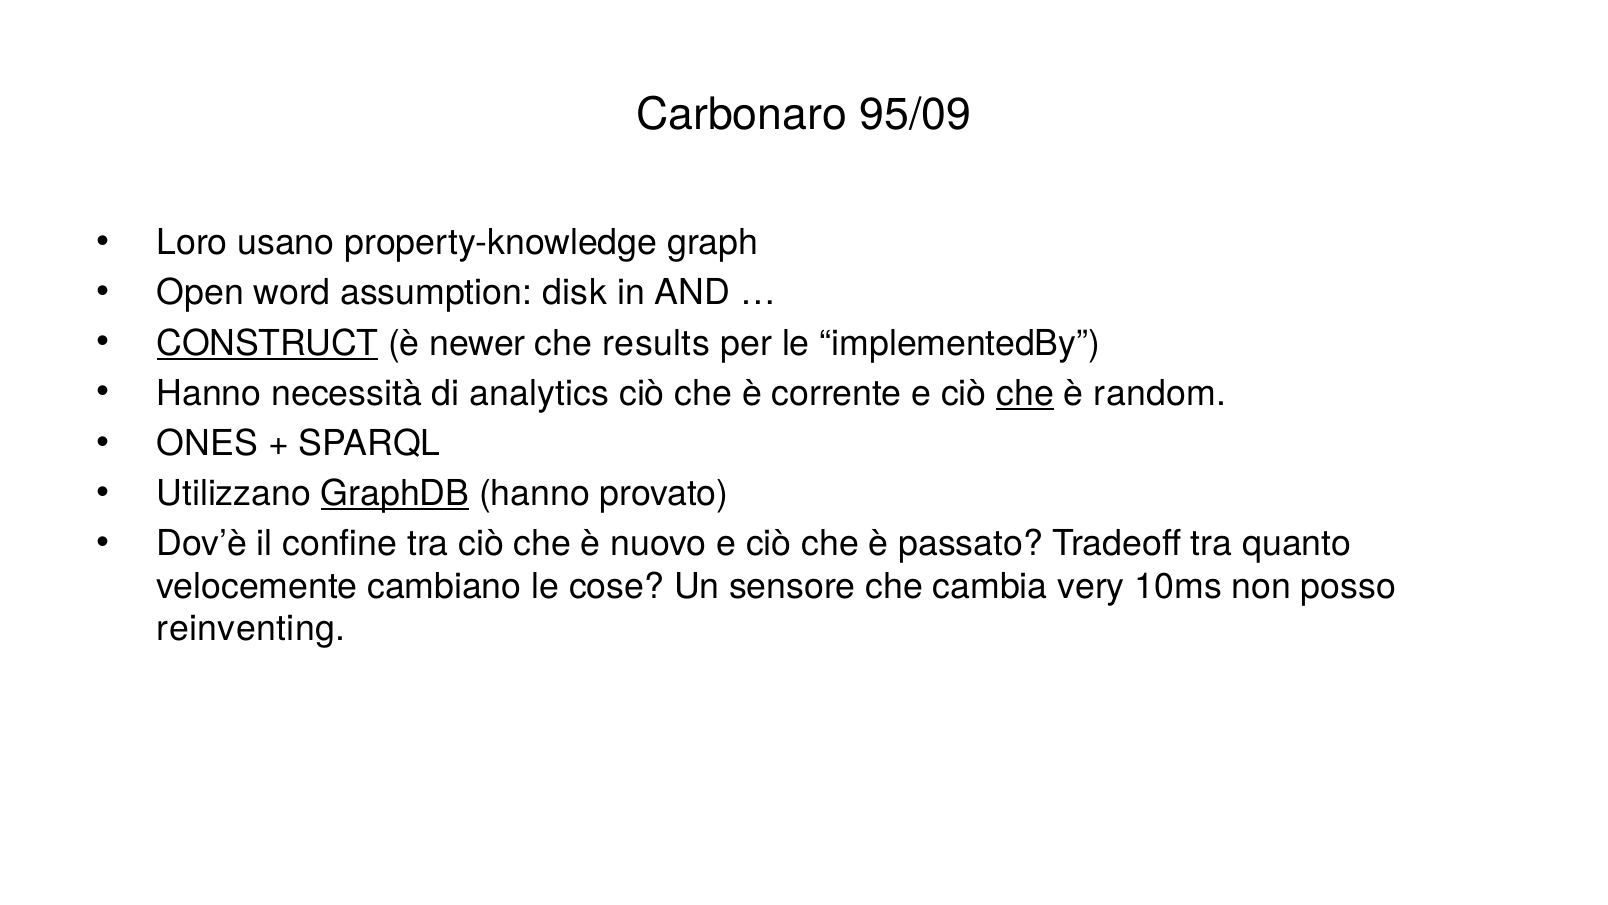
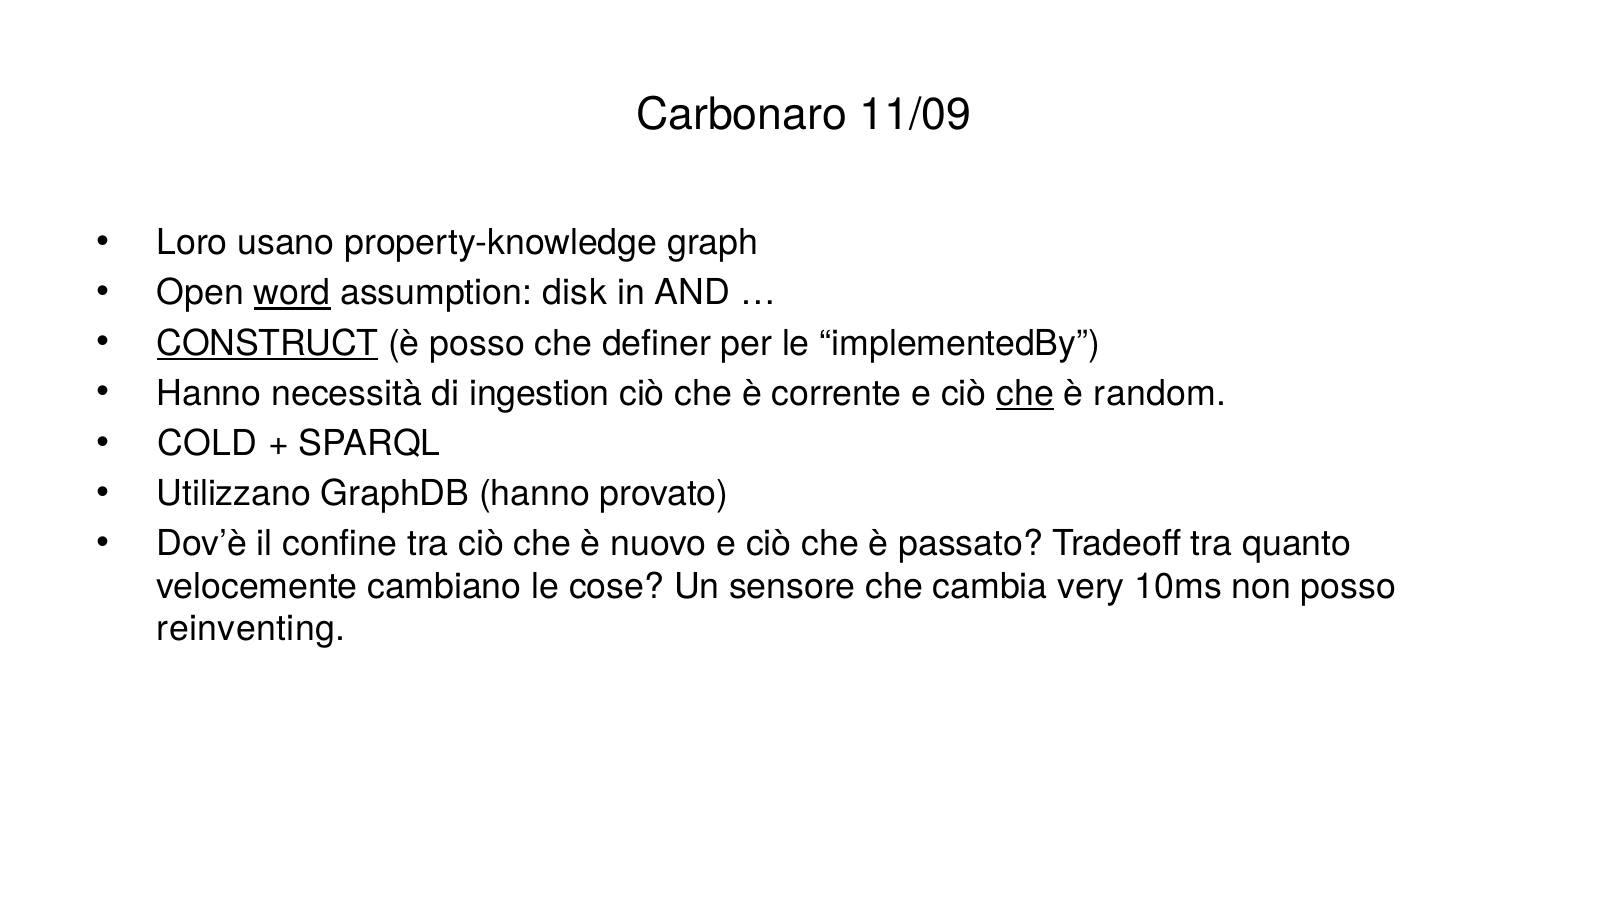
95/09: 95/09 -> 11/09
word underline: none -> present
è newer: newer -> posso
results: results -> definer
analytics: analytics -> ingestion
ONES: ONES -> COLD
GraphDB underline: present -> none
